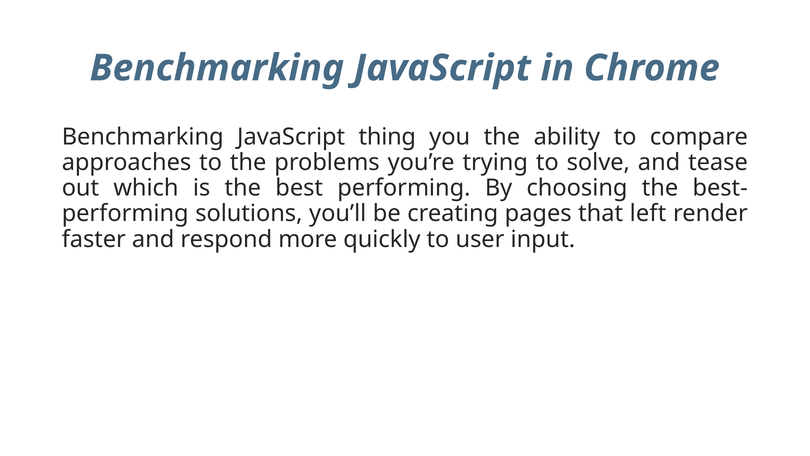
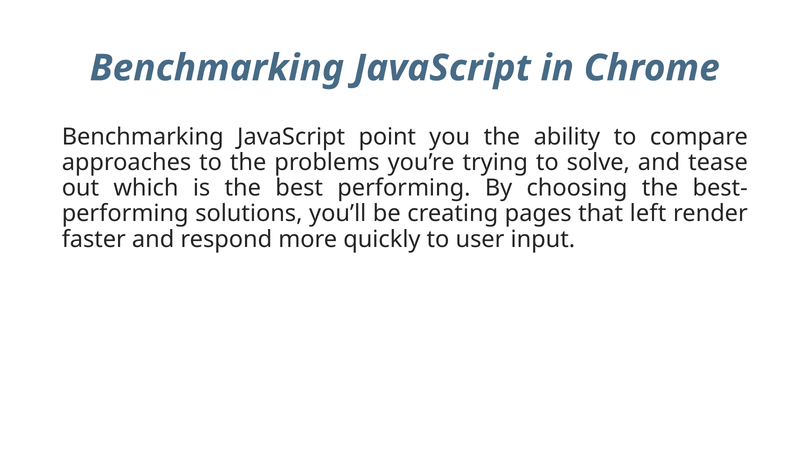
thing: thing -> point
